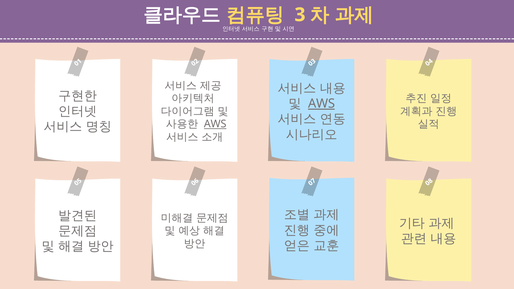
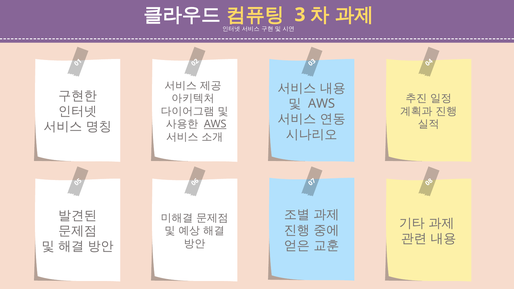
AWS at (322, 104) underline: present -> none
